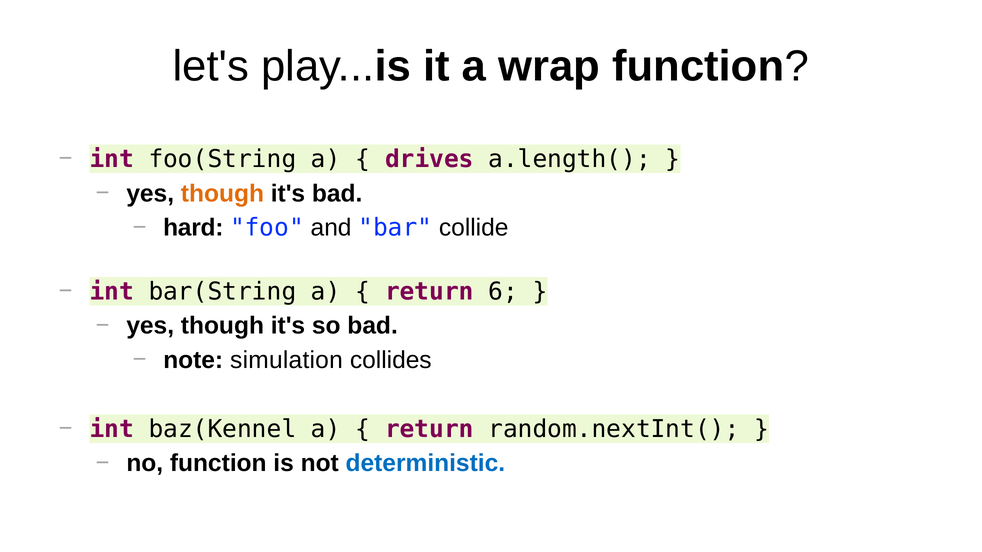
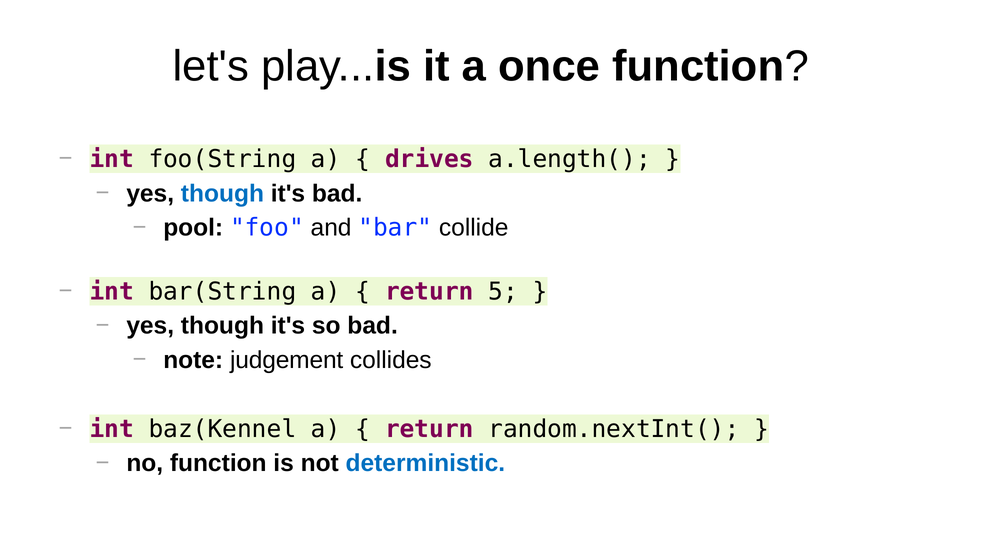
wrap: wrap -> once
though at (222, 194) colour: orange -> blue
hard: hard -> pool
6: 6 -> 5
simulation: simulation -> judgement
